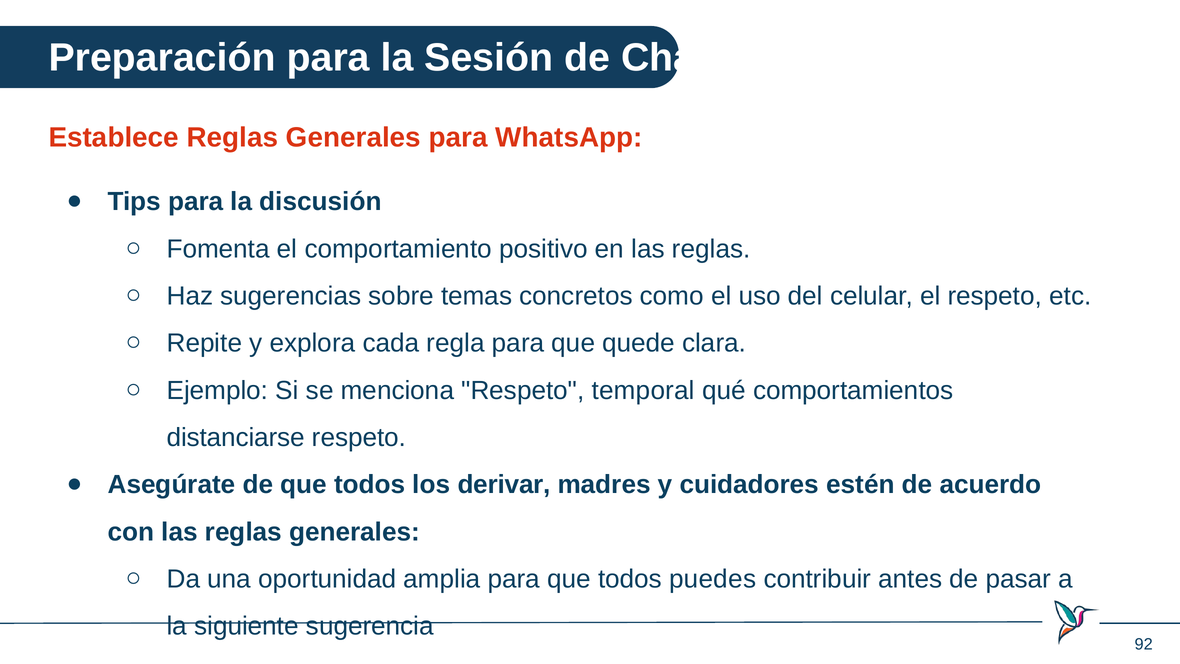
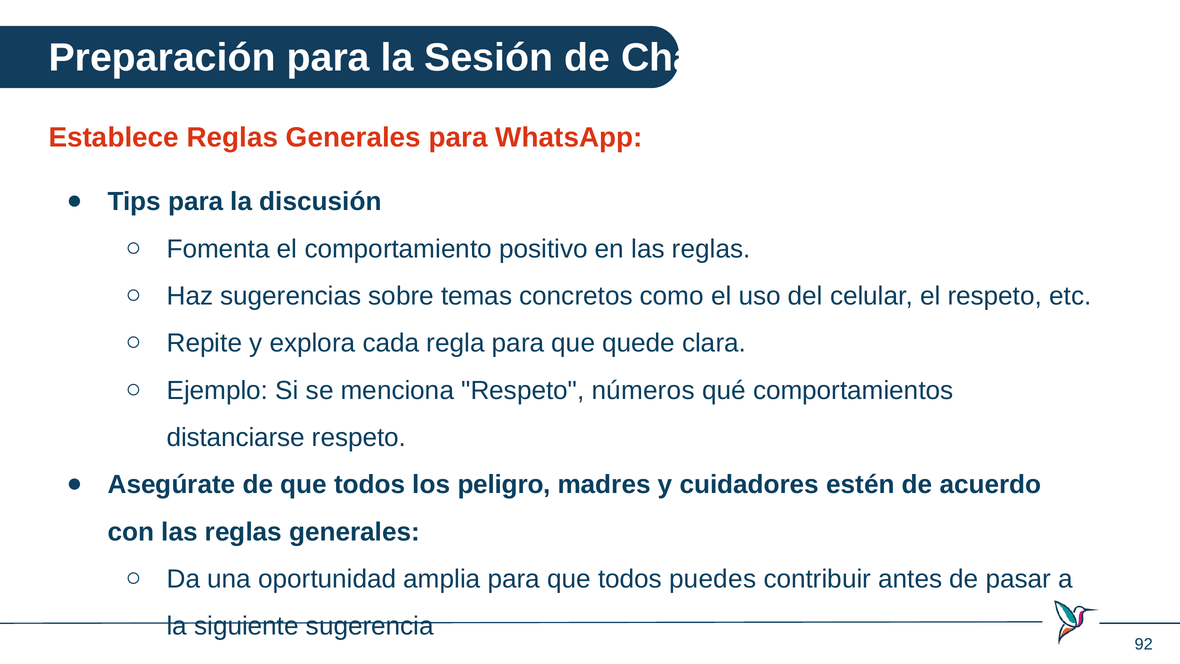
temporal: temporal -> números
derivar: derivar -> peligro
